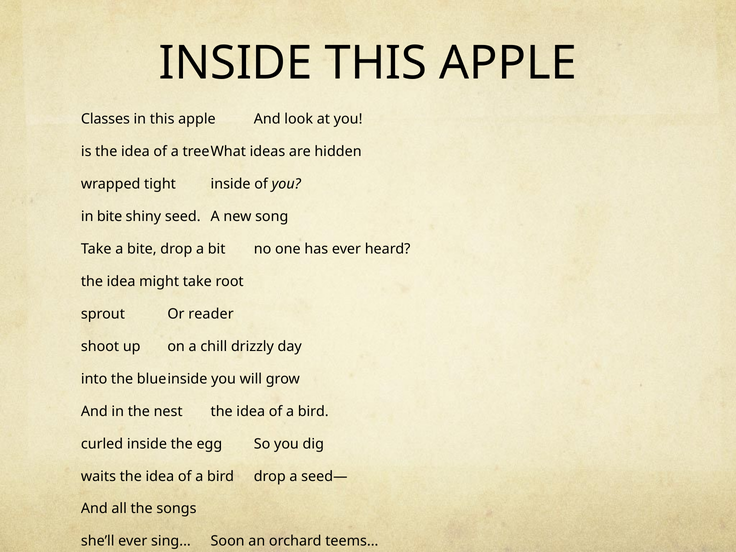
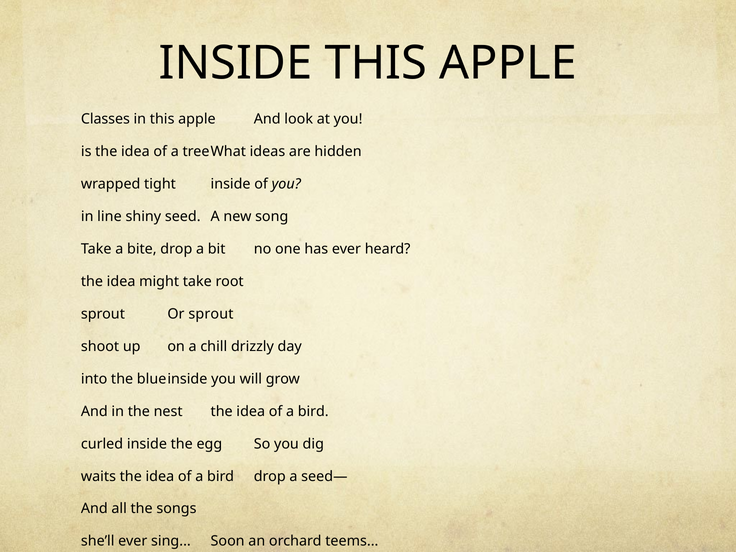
in bite: bite -> line
Or reader: reader -> sprout
